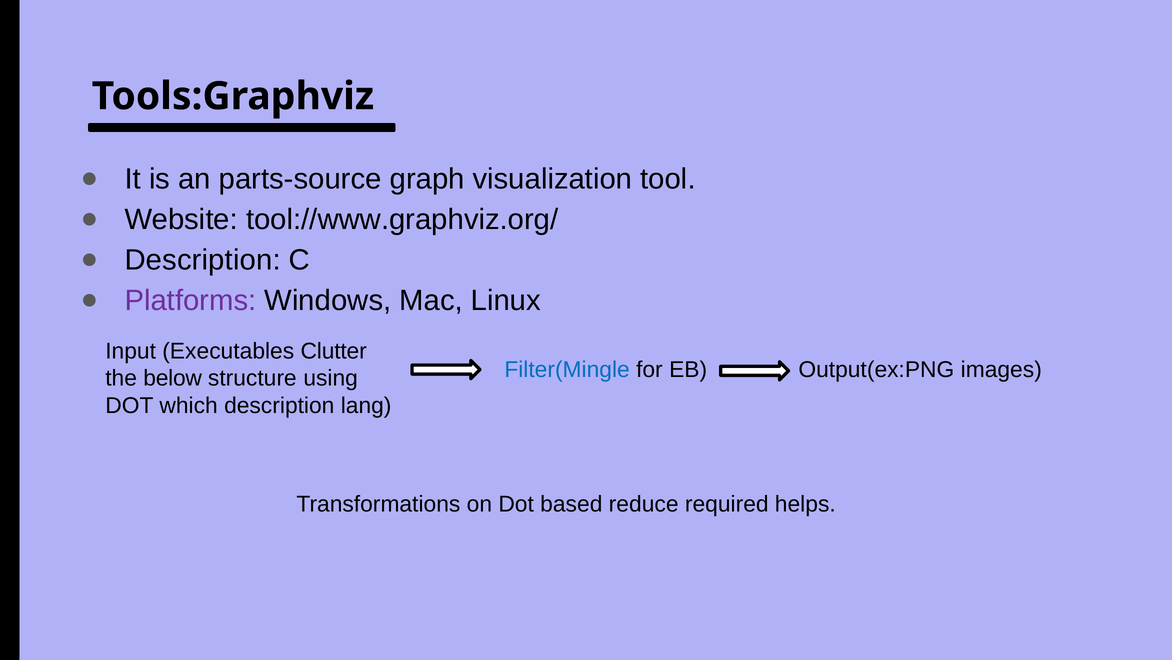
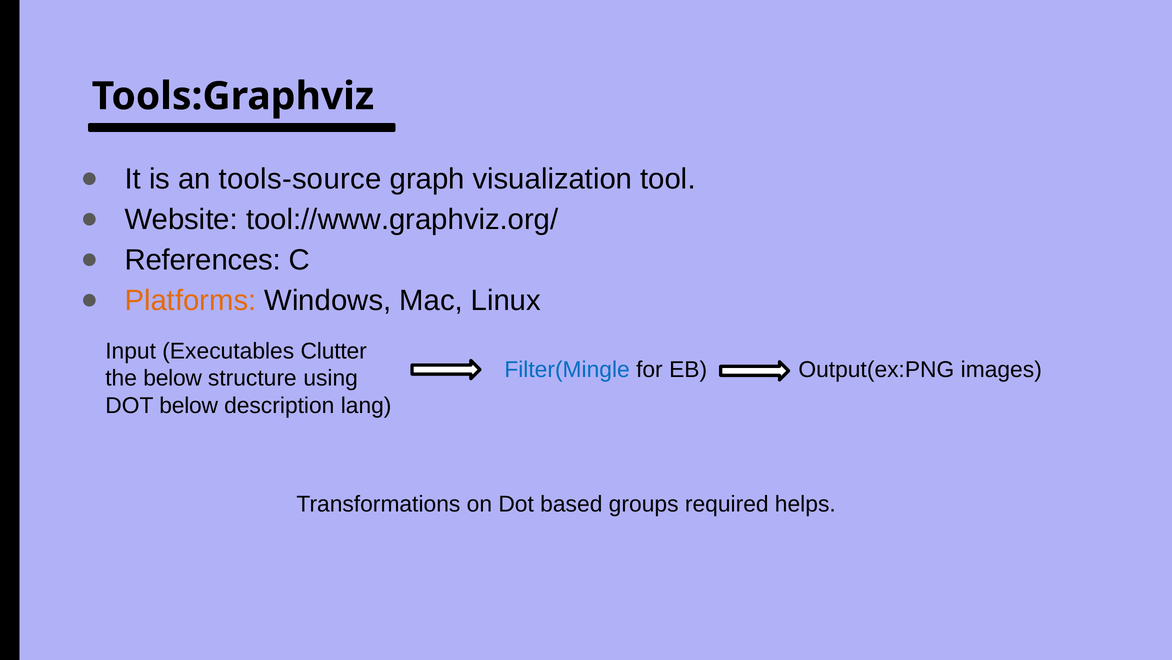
parts-source: parts-source -> tools-source
Description at (203, 260): Description -> References
Platforms colour: purple -> orange
DOT which: which -> below
reduce: reduce -> groups
